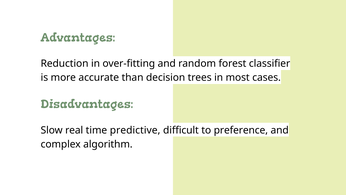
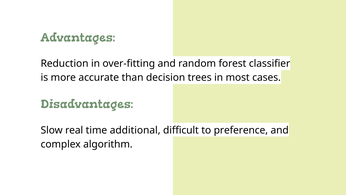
predictive: predictive -> additional
